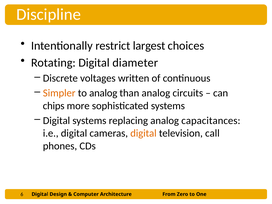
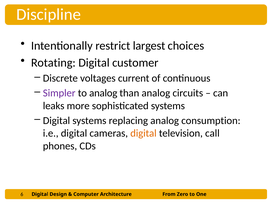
diameter: diameter -> customer
written: written -> current
Simpler colour: orange -> purple
chips: chips -> leaks
capacitances: capacitances -> consumption
